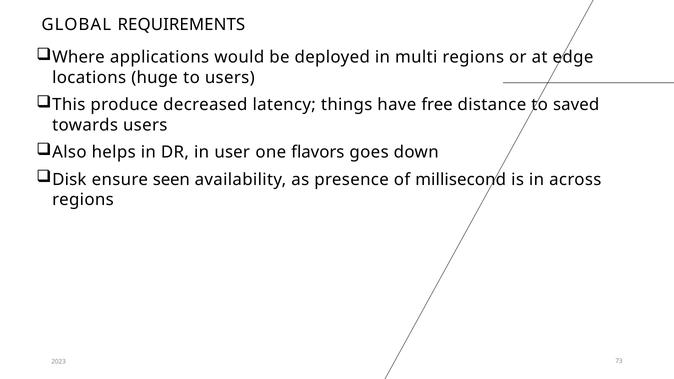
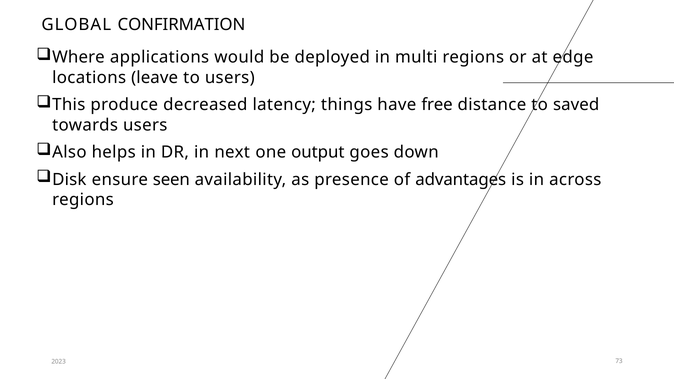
REQUIREMENTS: REQUIREMENTS -> CONFIRMATION
huge: huge -> leave
user: user -> next
flavors: flavors -> output
millisecond: millisecond -> advantages
